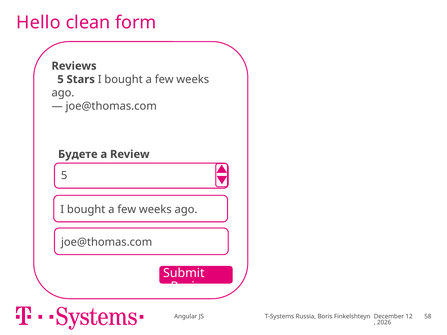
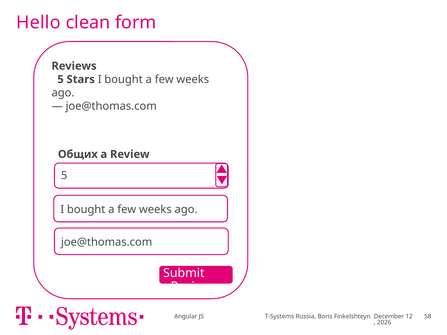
Будете: Будете -> Общих
